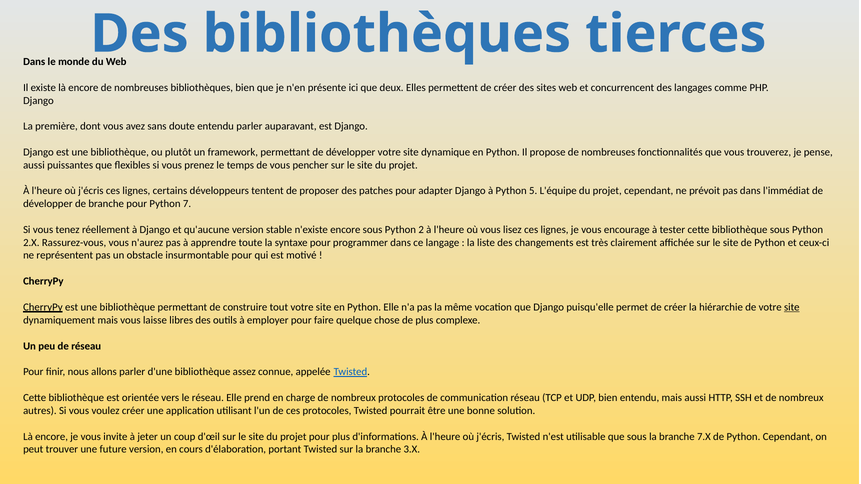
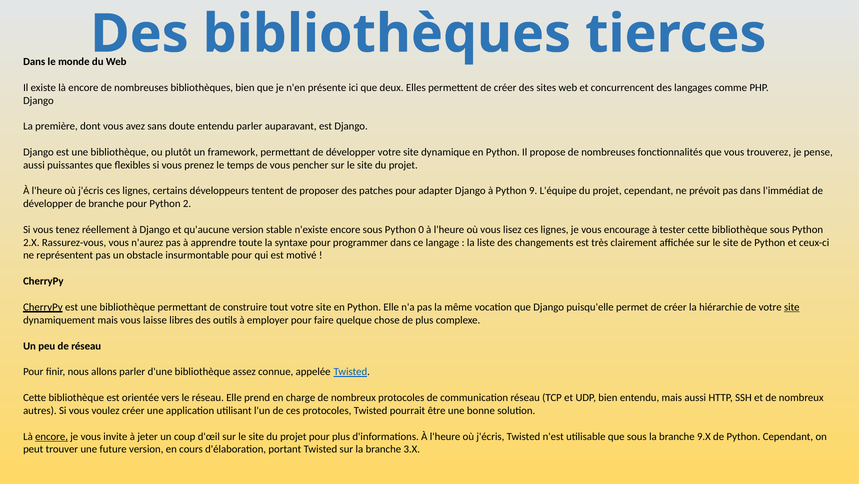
5: 5 -> 9
7: 7 -> 2
2: 2 -> 0
encore at (52, 437) underline: none -> present
7.X: 7.X -> 9.X
